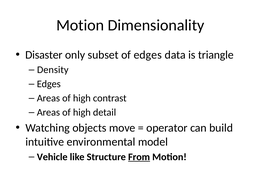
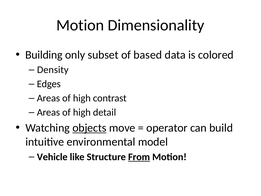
Disaster: Disaster -> Building
of edges: edges -> based
triangle: triangle -> colored
objects underline: none -> present
